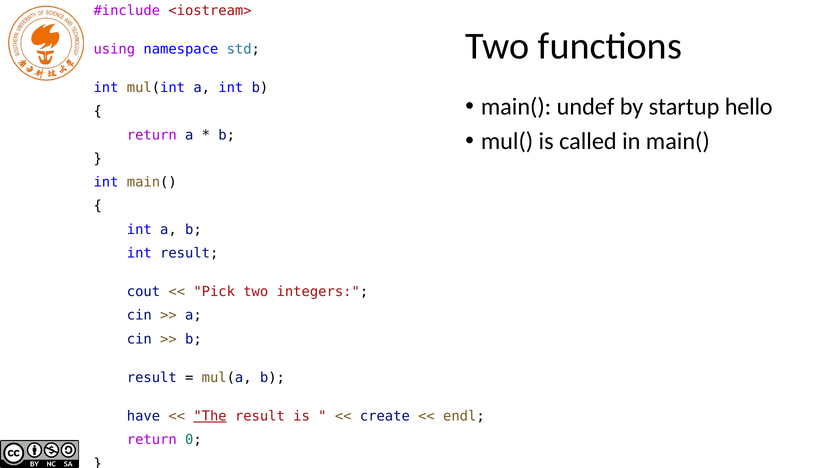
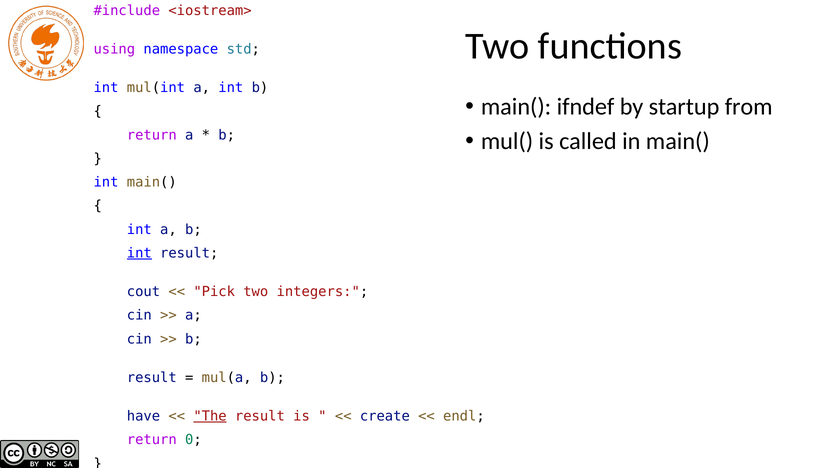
undef: undef -> ifndef
hello: hello -> from
int at (139, 253) underline: none -> present
